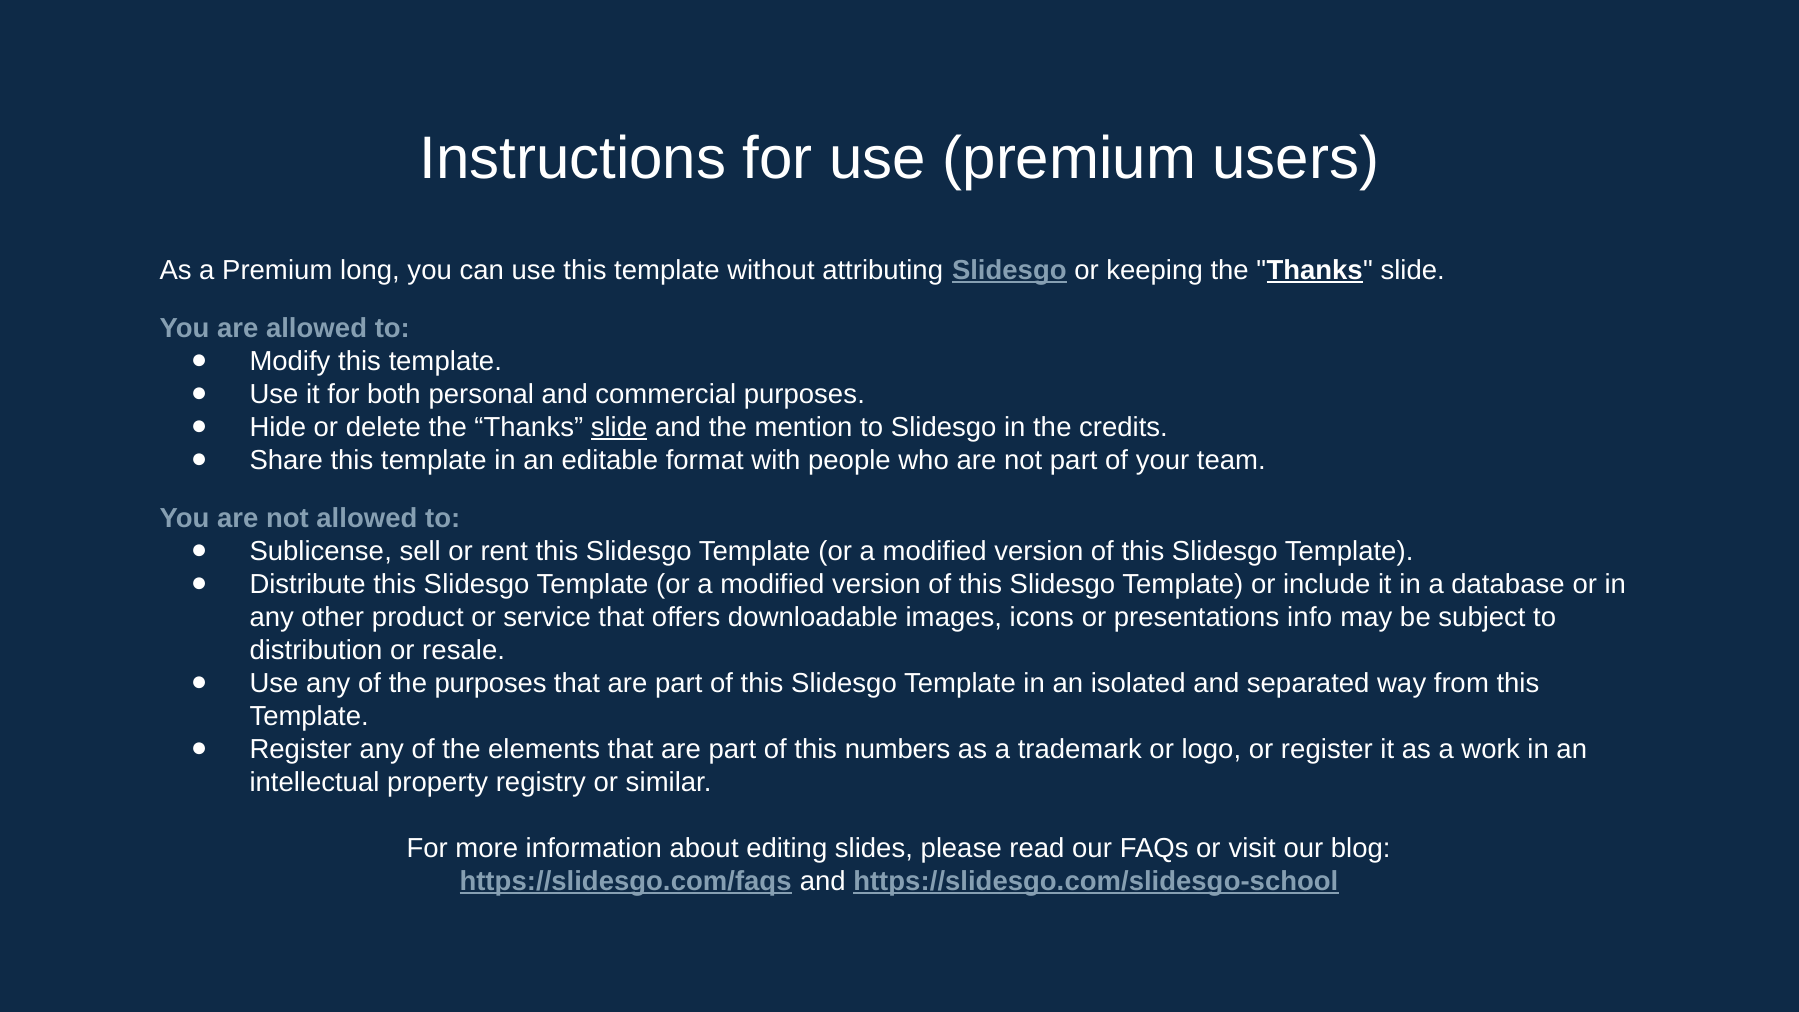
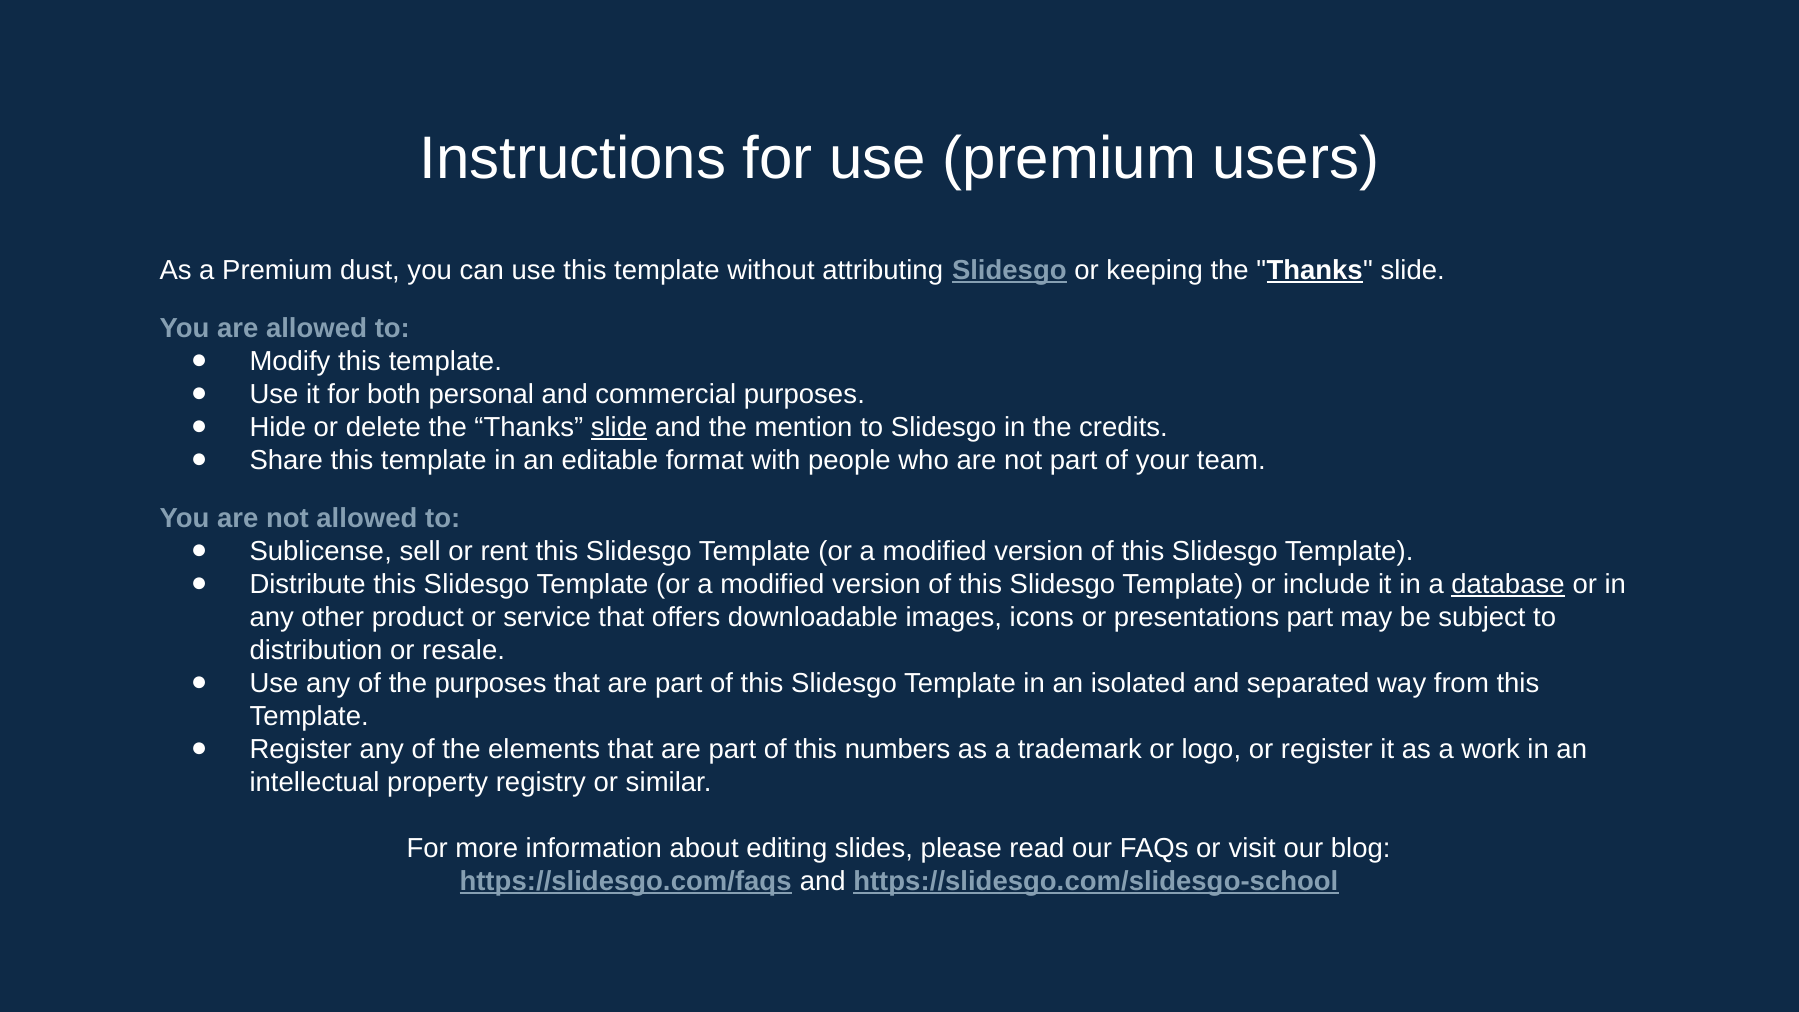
long: long -> dust
database underline: none -> present
presentations info: info -> part
